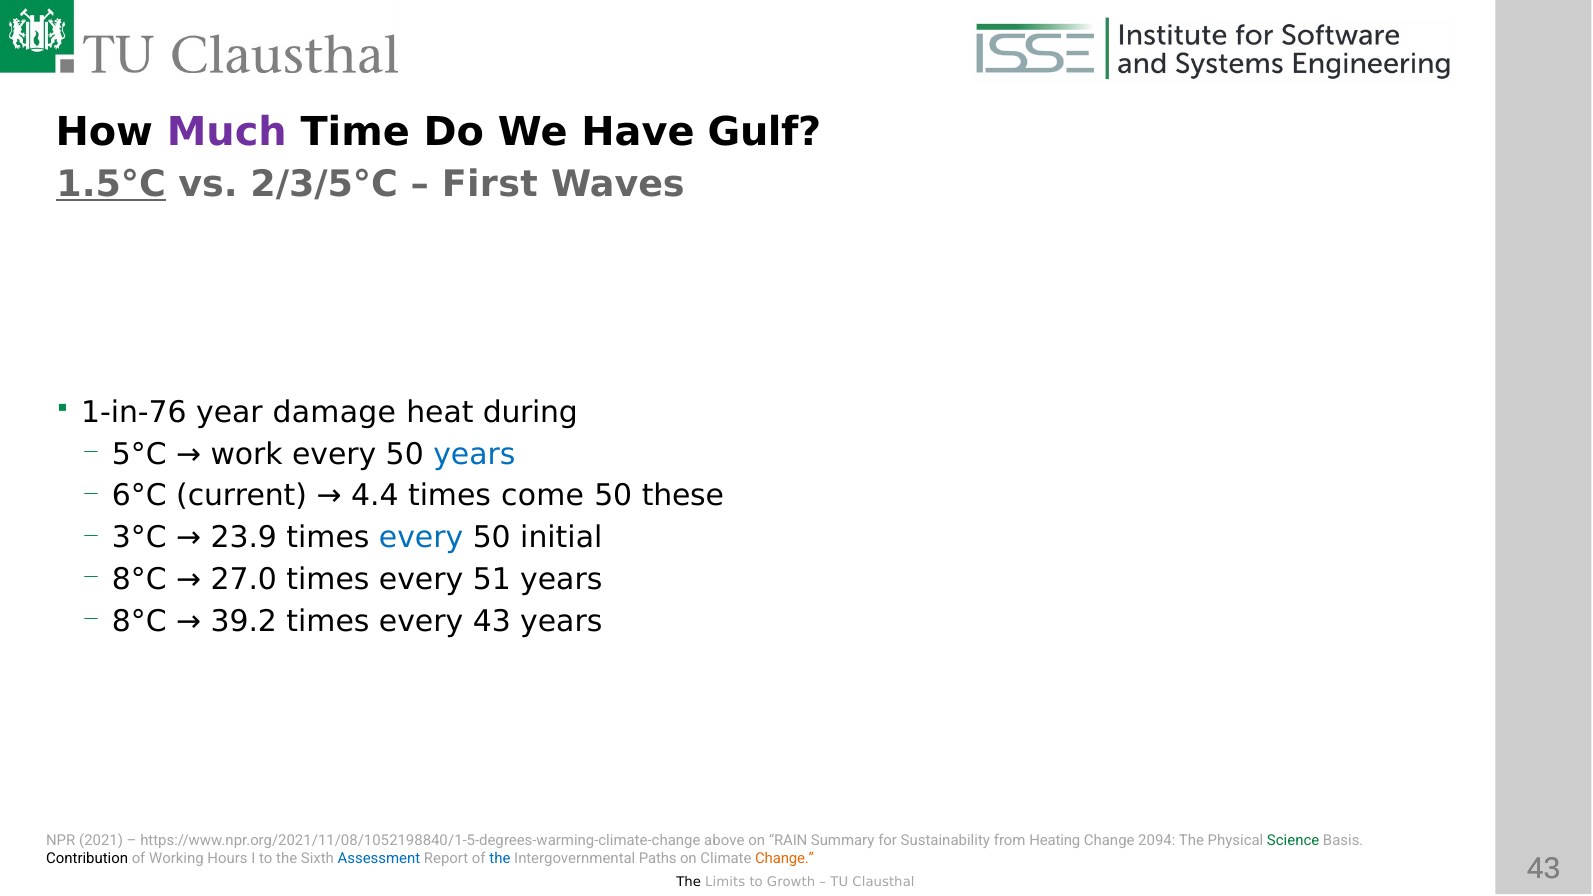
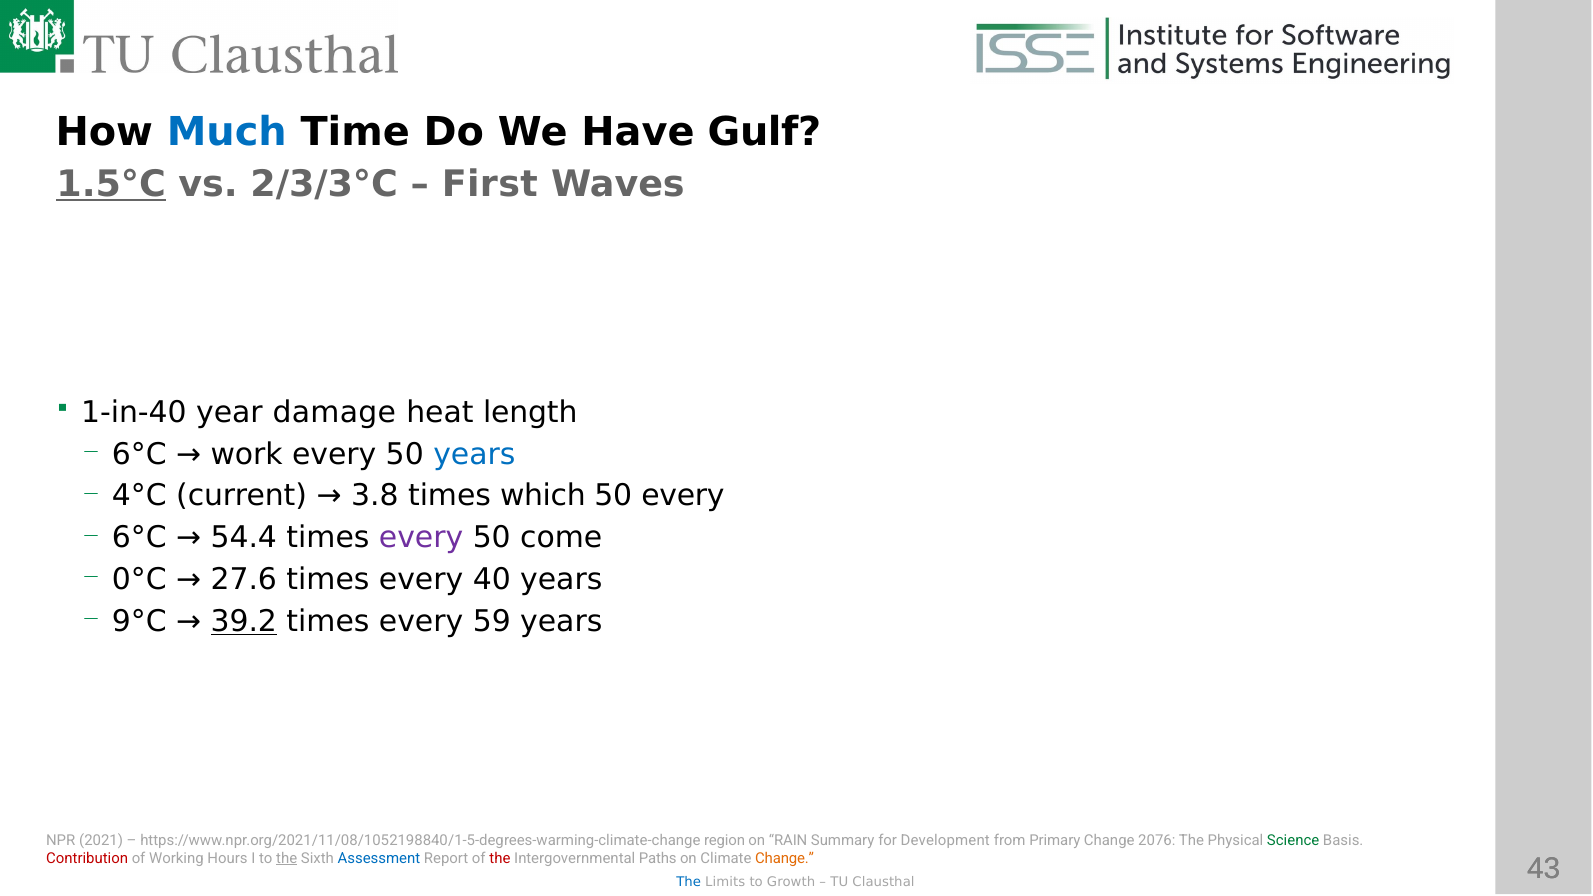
Much colour: purple -> blue
2/3/5°C: 2/3/5°C -> 2/3/3°C
1-in-76: 1-in-76 -> 1-in-40
during: during -> length
5°C at (139, 454): 5°C -> 6°C
6°C: 6°C -> 4°C
4.4: 4.4 -> 3.8
come: come -> which
50 these: these -> every
3°C at (139, 538): 3°C -> 6°C
23.9: 23.9 -> 54.4
every at (421, 538) colour: blue -> purple
initial: initial -> come
8°C at (139, 580): 8°C -> 0°C
27.0: 27.0 -> 27.6
51: 51 -> 40
8°C at (139, 622): 8°C -> 9°C
39.2 underline: none -> present
every 43: 43 -> 59
above: above -> region
Sustainability: Sustainability -> Development
Heating: Heating -> Primary
2094: 2094 -> 2076
Contribution colour: black -> red
the at (287, 858) underline: none -> present
the at (500, 858) colour: blue -> red
The at (689, 883) colour: black -> blue
